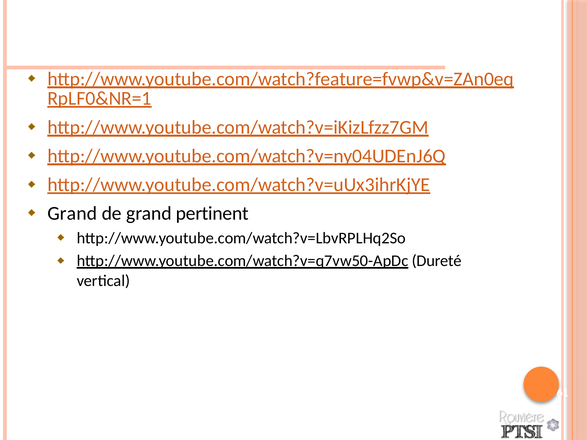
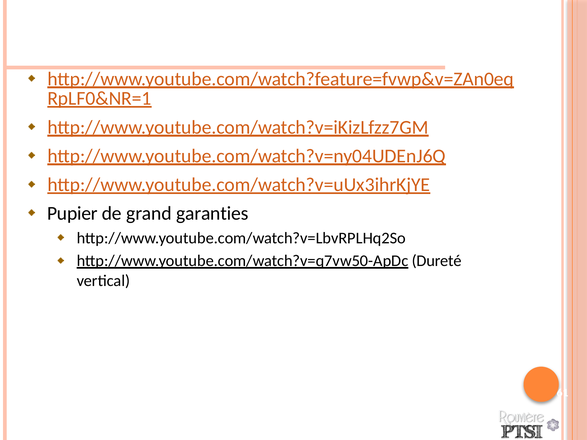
Grand at (72, 214): Grand -> Pupier
pertinent: pertinent -> garanties
